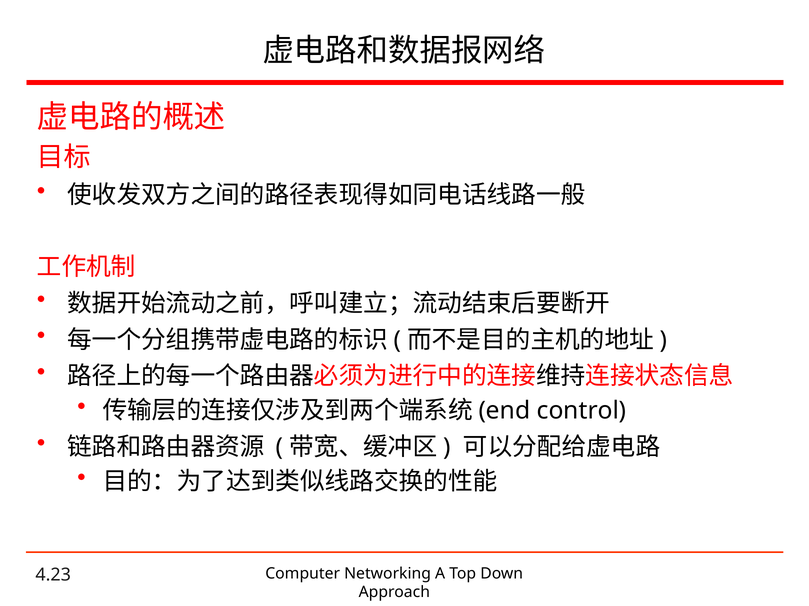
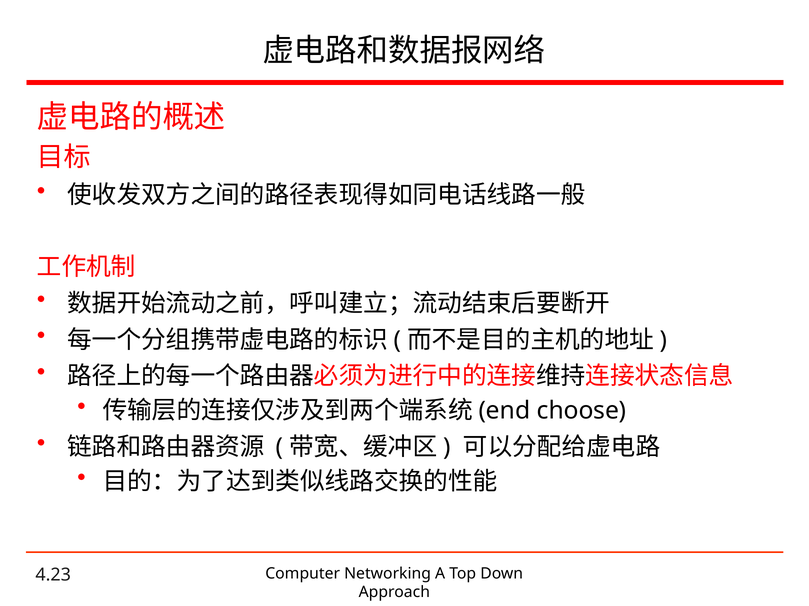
control: control -> choose
